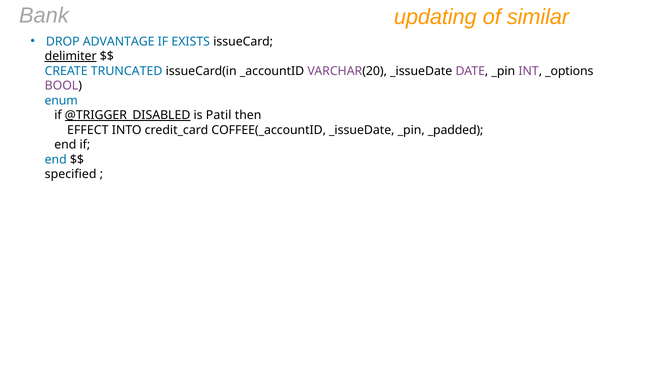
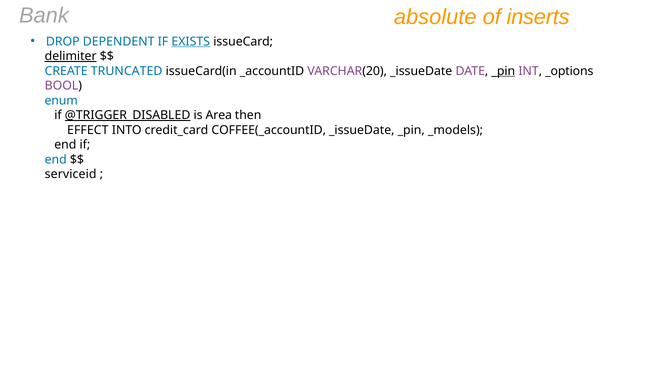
updating: updating -> absolute
similar: similar -> inserts
ADVANTAGE: ADVANTAGE -> DEPENDENT
EXISTS underline: none -> present
_pin at (503, 71) underline: none -> present
Patil: Patil -> Area
_padded: _padded -> _models
specified: specified -> serviceid
